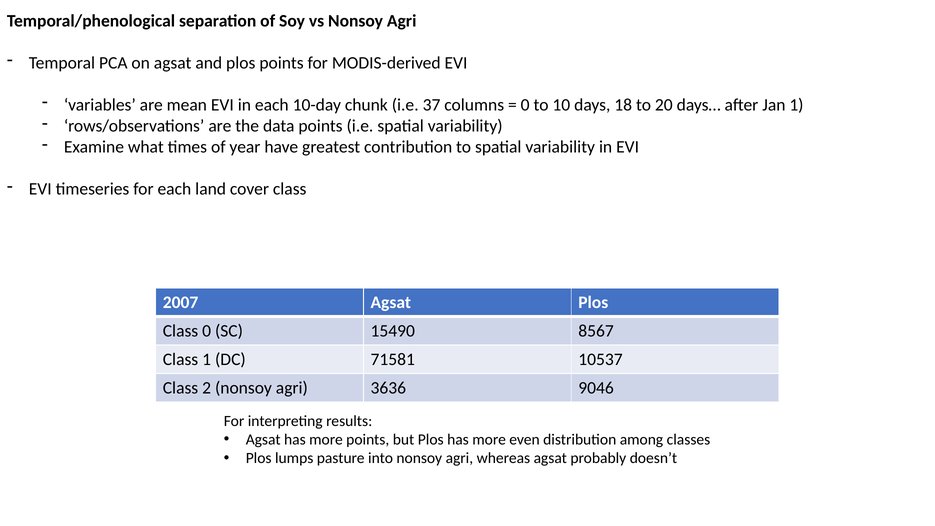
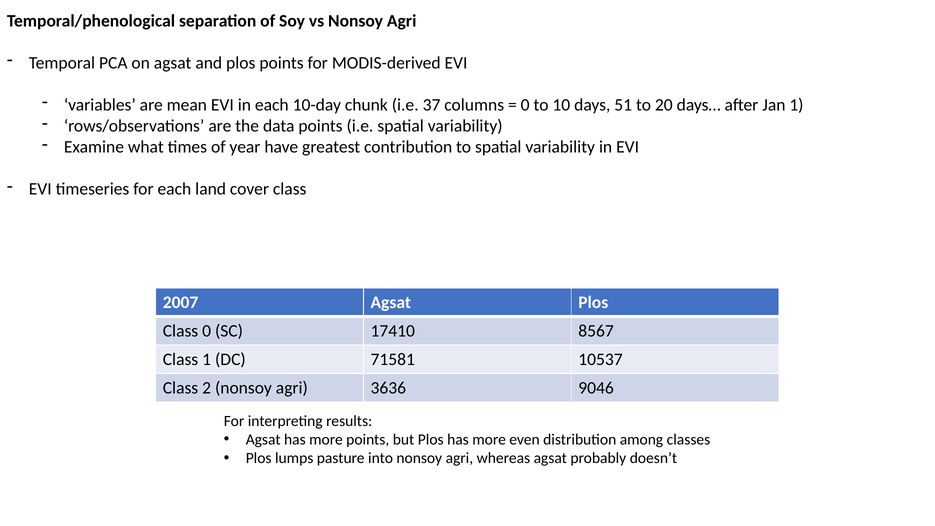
18: 18 -> 51
15490: 15490 -> 17410
